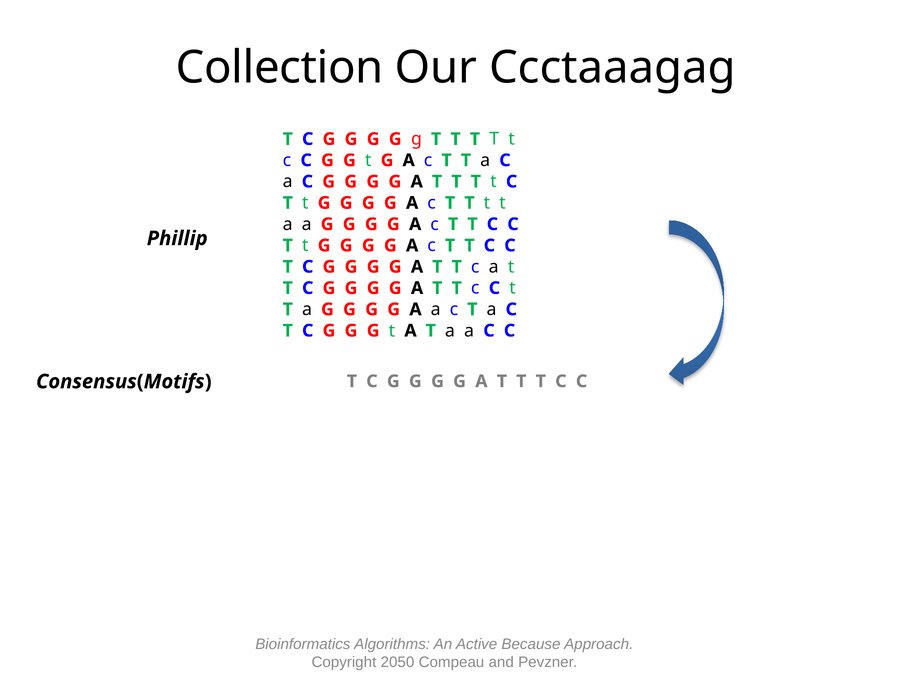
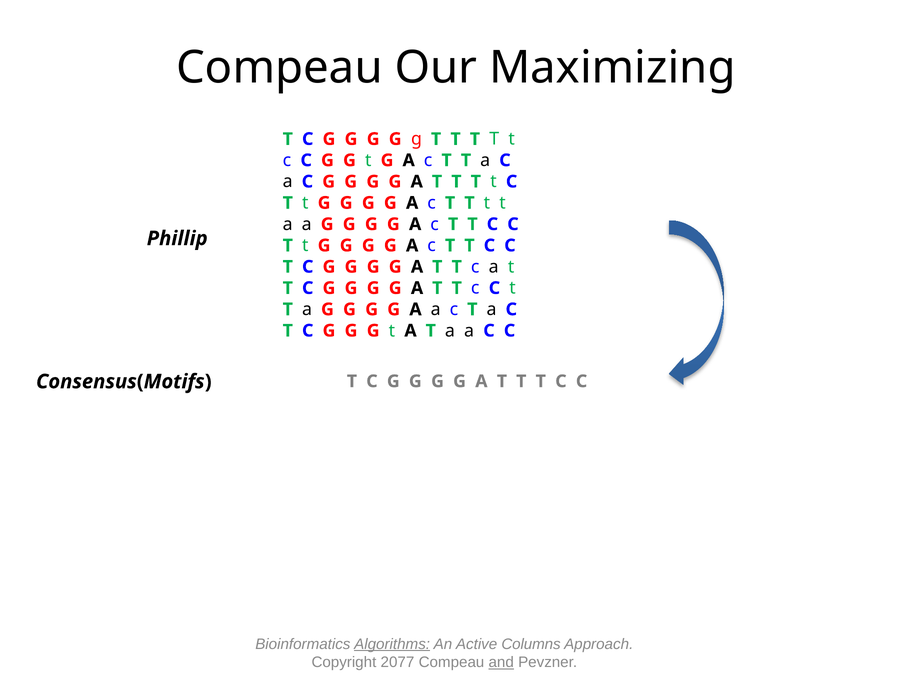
Collection at (280, 68): Collection -> Compeau
Ccctaaagag: Ccctaaagag -> Maximizing
Algorithms underline: none -> present
Because: Because -> Columns
2050: 2050 -> 2077
and underline: none -> present
